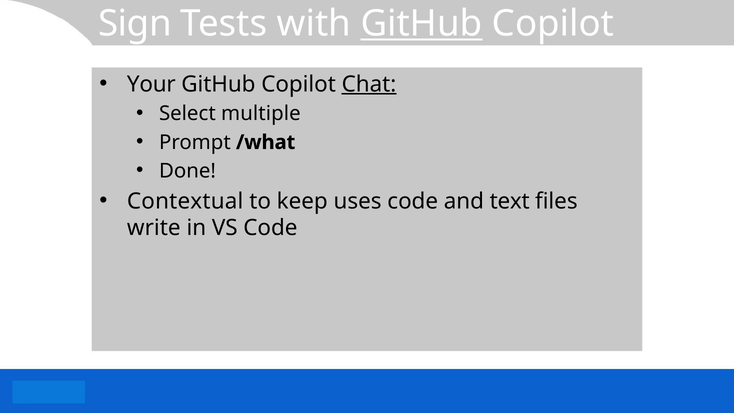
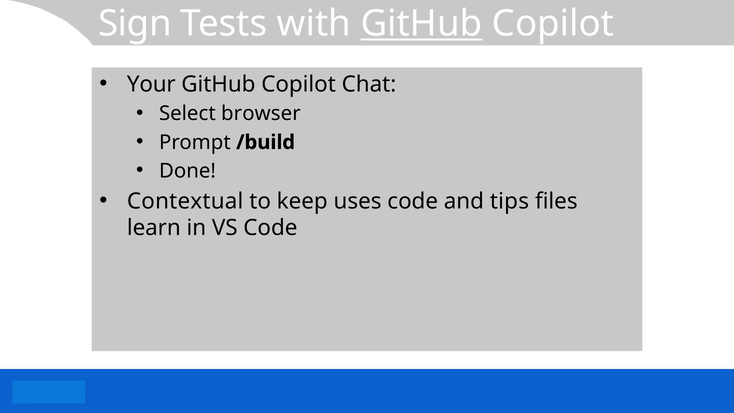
Chat underline: present -> none
multiple: multiple -> browser
/what: /what -> /build
text: text -> tips
write: write -> learn
